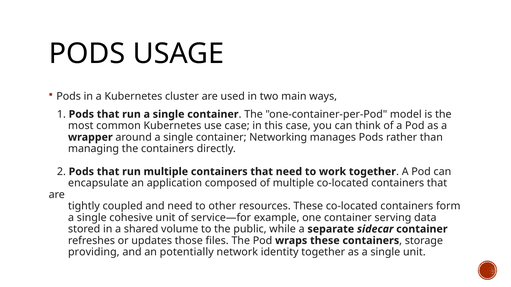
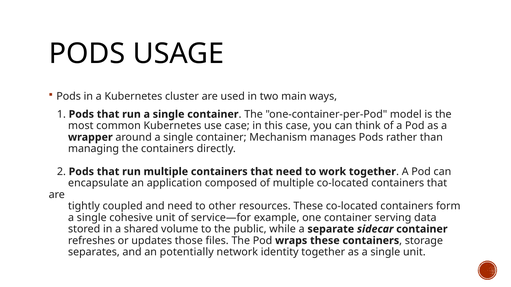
Networking: Networking -> Mechanism
providing: providing -> separates
